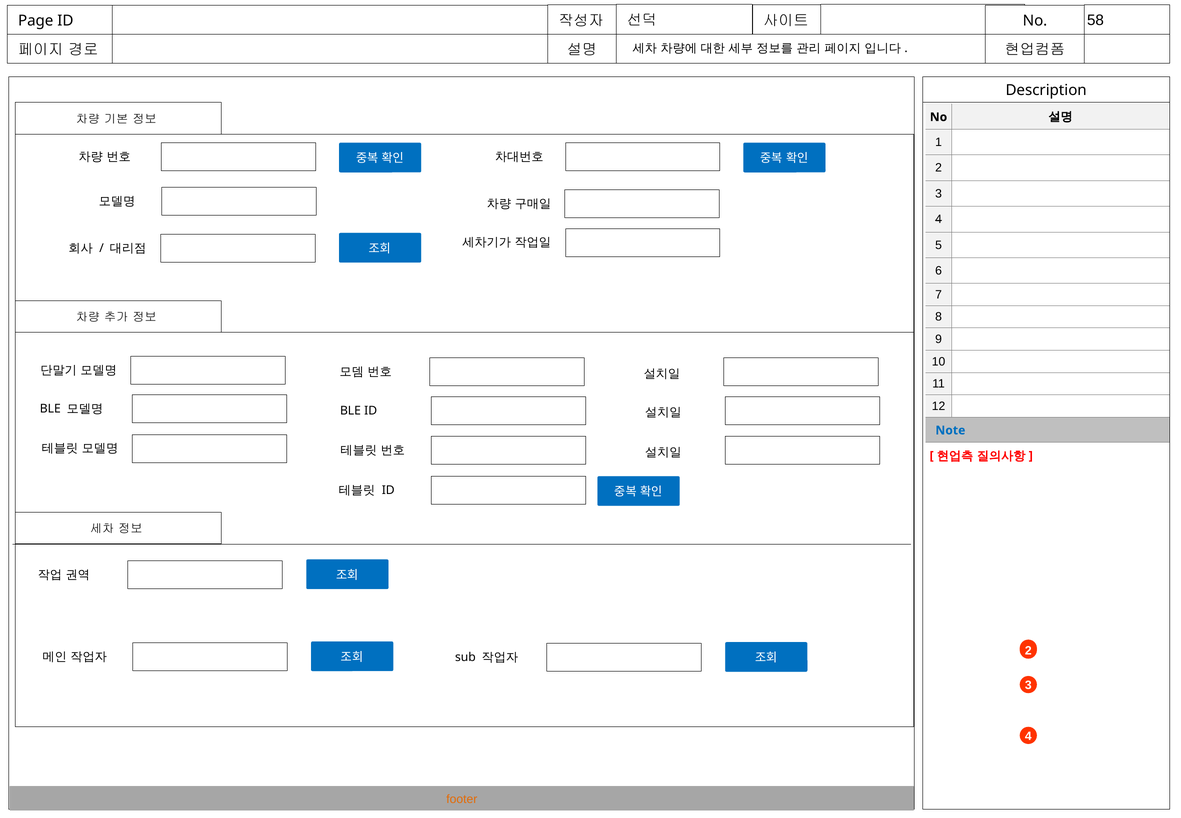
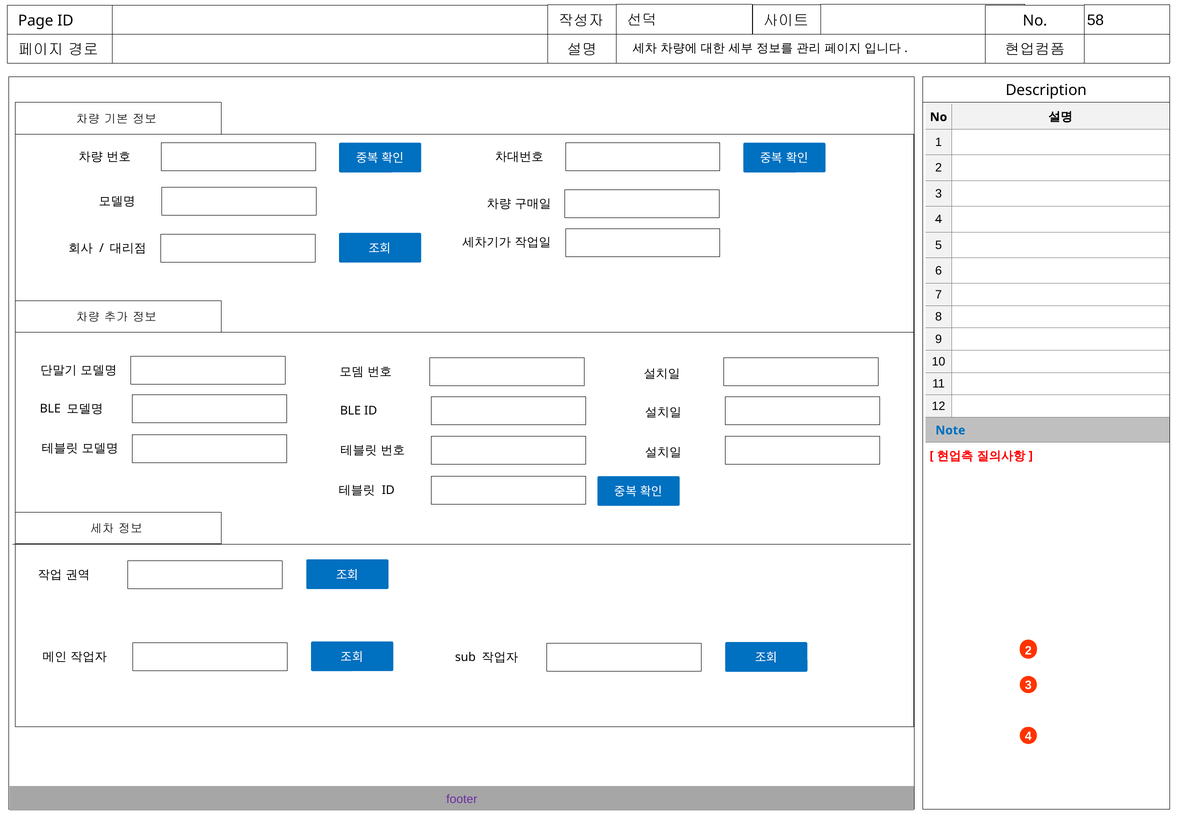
footer colour: orange -> purple
